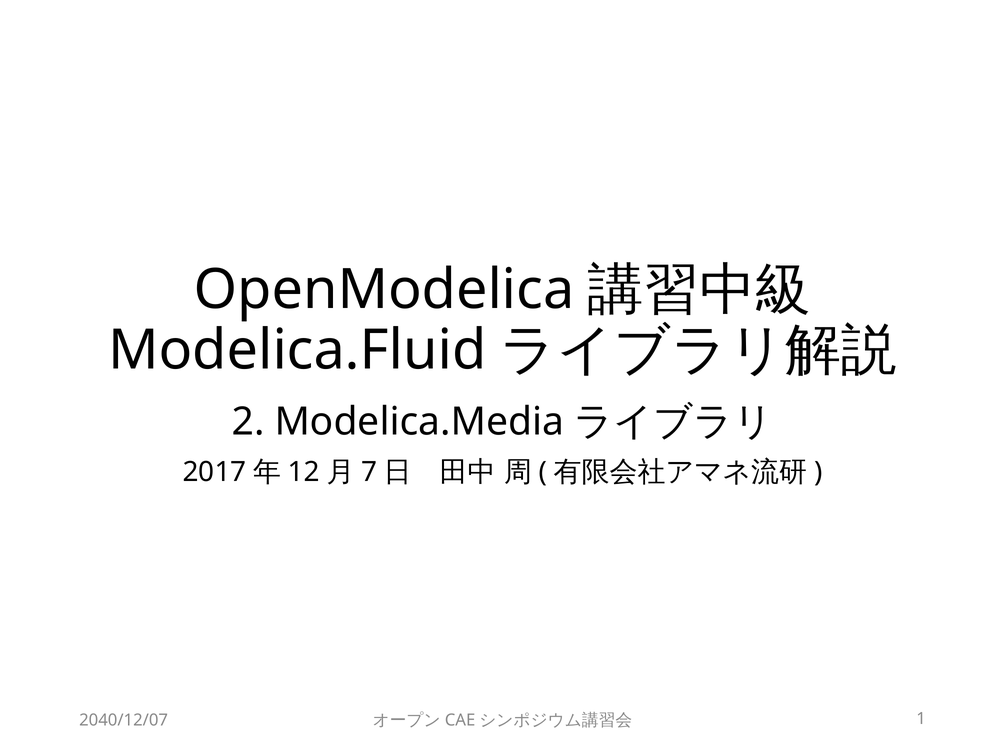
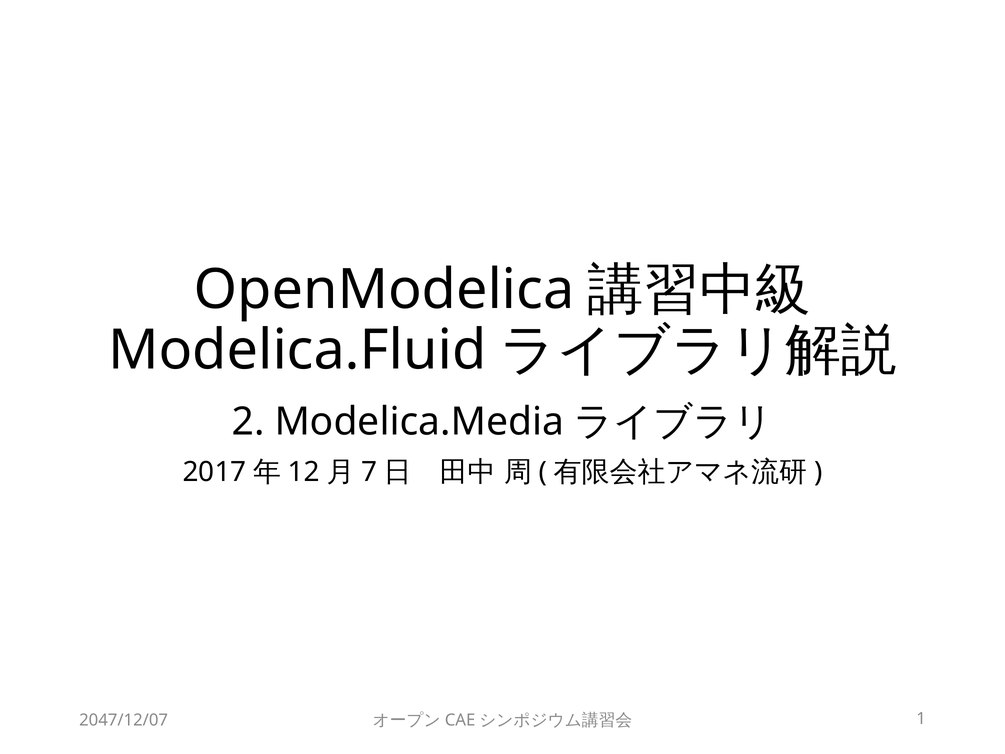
2040/12/07: 2040/12/07 -> 2047/12/07
